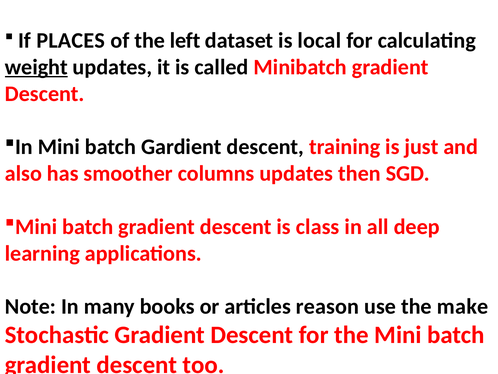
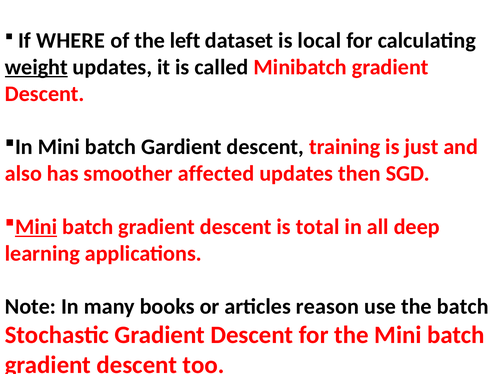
PLACES: PLACES -> WHERE
columns: columns -> affected
Mini at (36, 227) underline: none -> present
class: class -> total
the make: make -> batch
